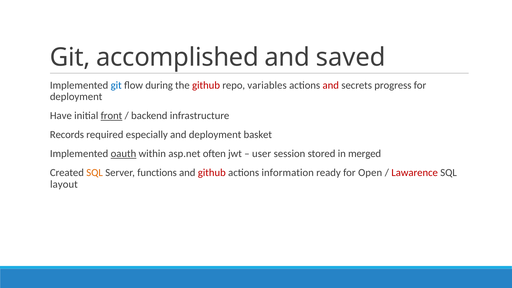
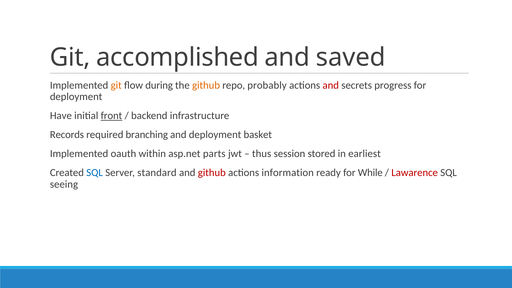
git at (116, 85) colour: blue -> orange
github at (206, 85) colour: red -> orange
variables: variables -> probably
especially: especially -> branching
oauth underline: present -> none
often: often -> parts
user: user -> thus
merged: merged -> earliest
SQL at (95, 173) colour: orange -> blue
functions: functions -> standard
Open: Open -> While
layout: layout -> seeing
